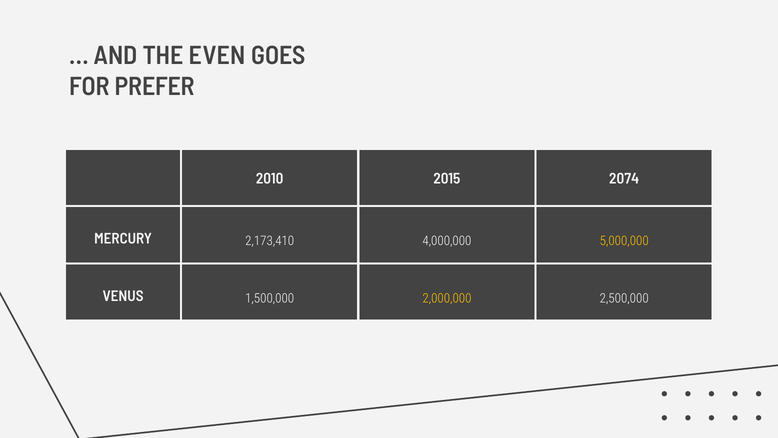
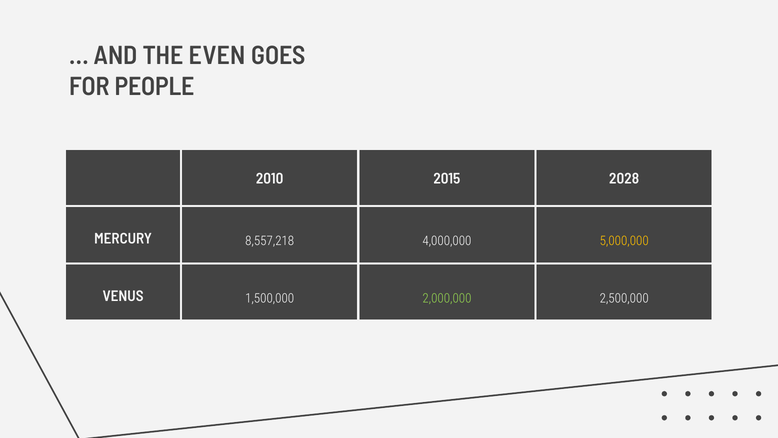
PREFER: PREFER -> PEOPLE
2074: 2074 -> 2028
2,173,410: 2,173,410 -> 8,557,218
2,000,000 colour: yellow -> light green
